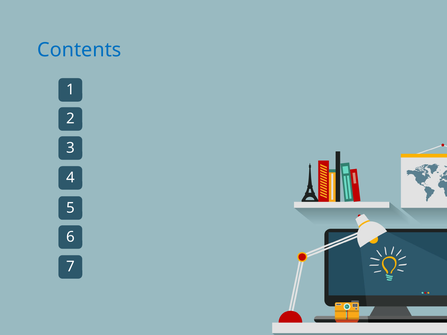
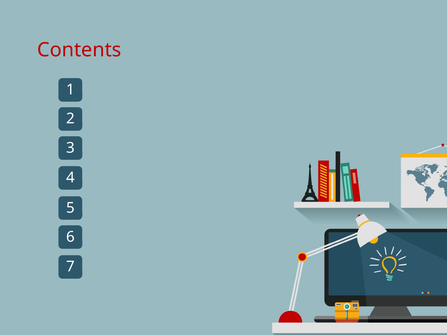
Contents colour: blue -> red
